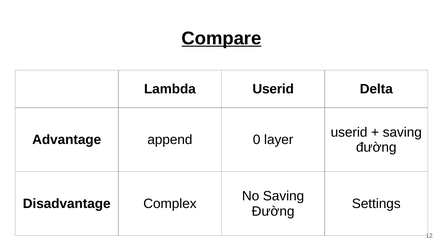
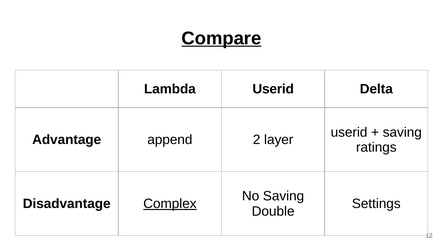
0: 0 -> 2
đường at (376, 148): đường -> ratings
Complex underline: none -> present
Đường at (273, 211): Đường -> Double
